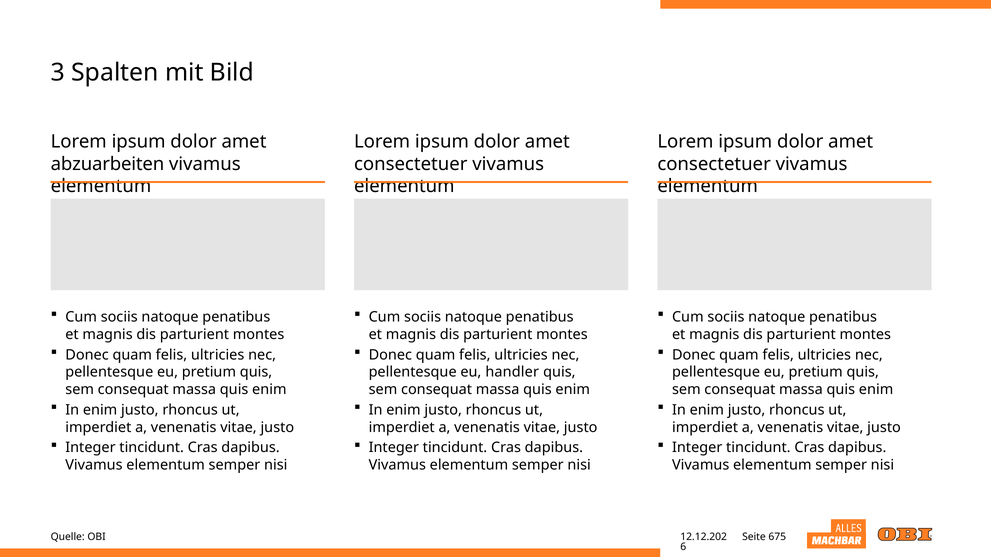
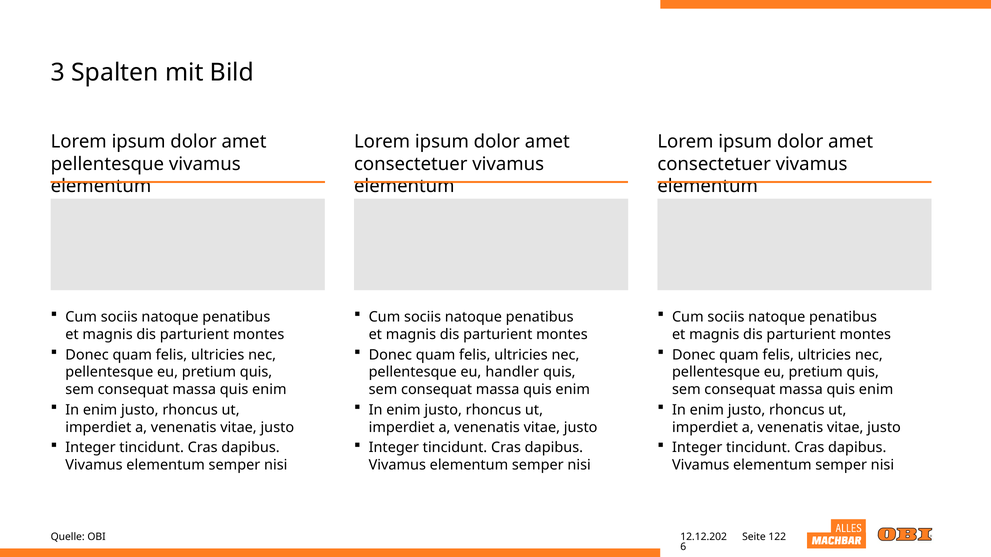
abzuarbeiten at (107, 164): abzuarbeiten -> pellentesque
675: 675 -> 122
